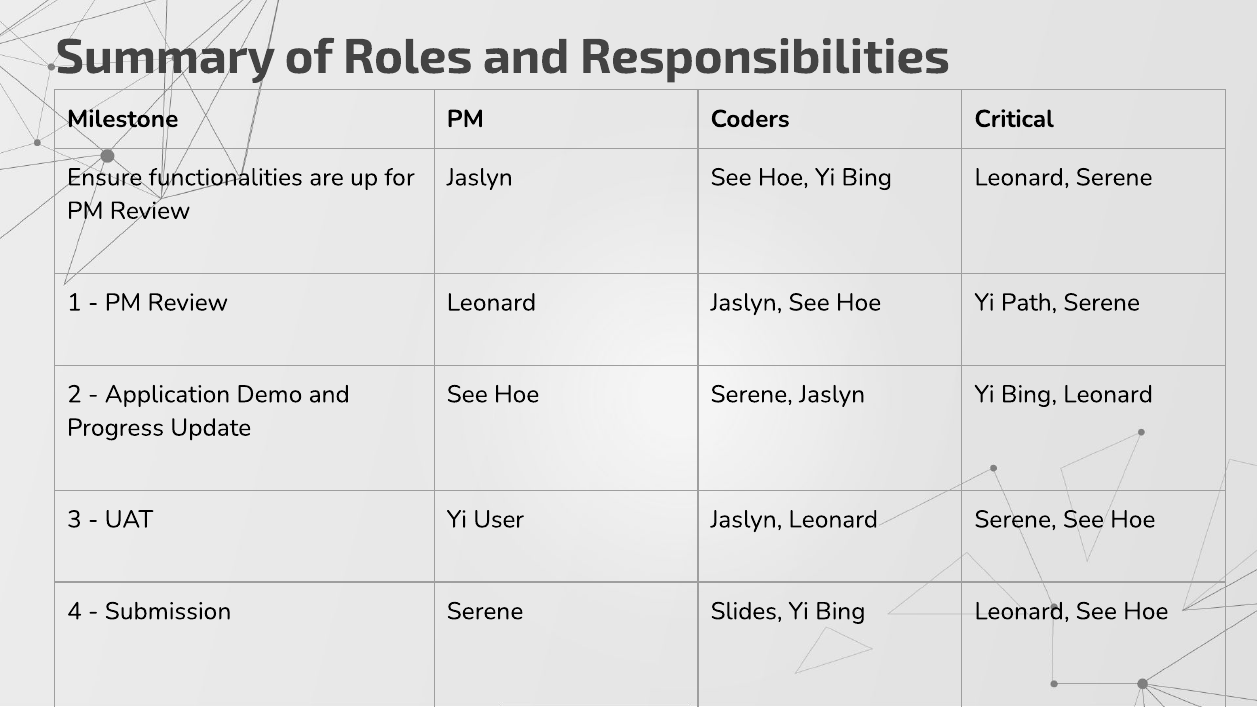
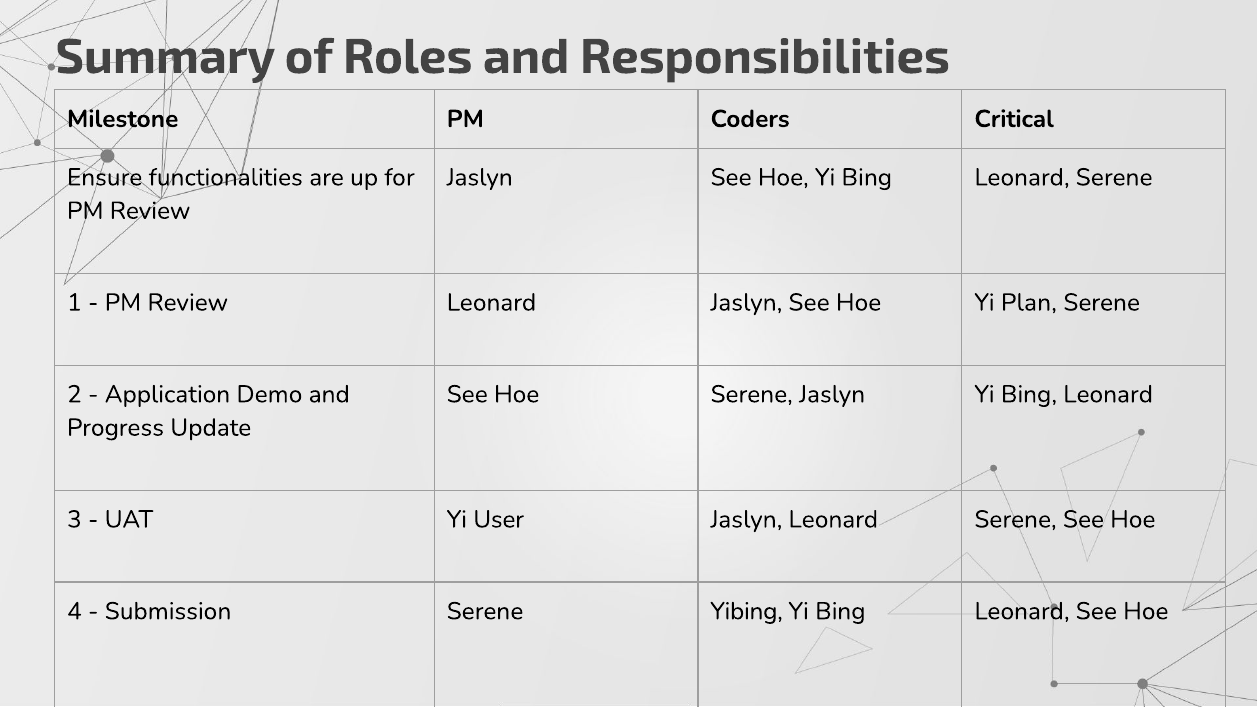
Path: Path -> Plan
Slides: Slides -> Yibing
